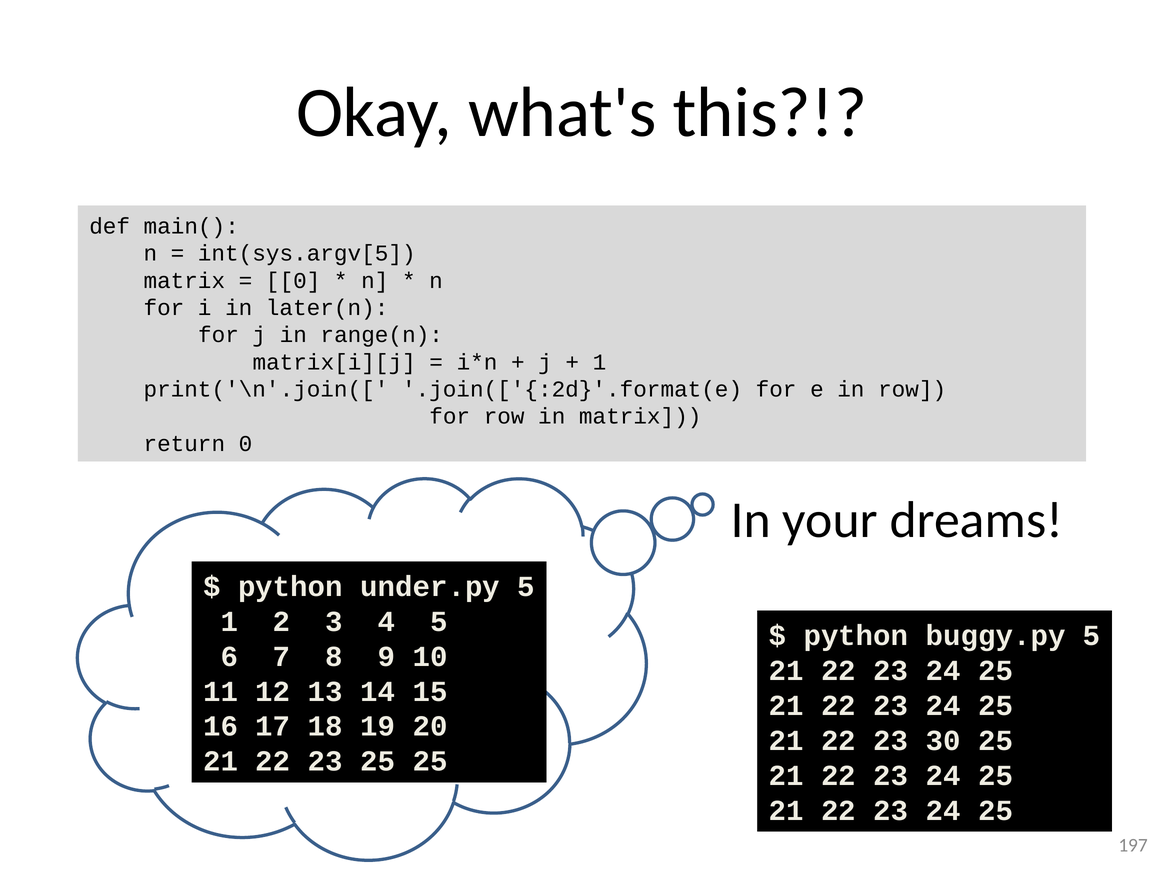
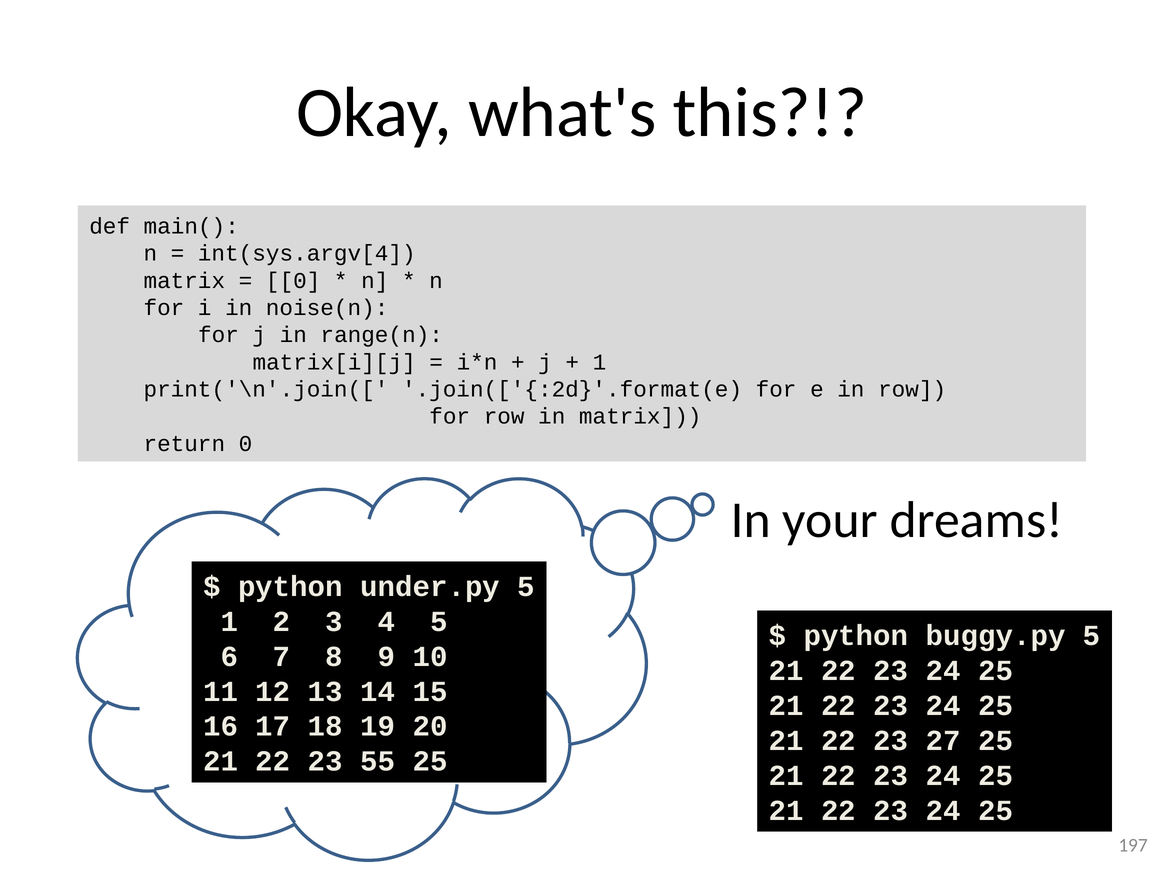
int(sys.argv[5: int(sys.argv[5 -> int(sys.argv[4
later(n: later(n -> noise(n
30: 30 -> 27
23 25: 25 -> 55
